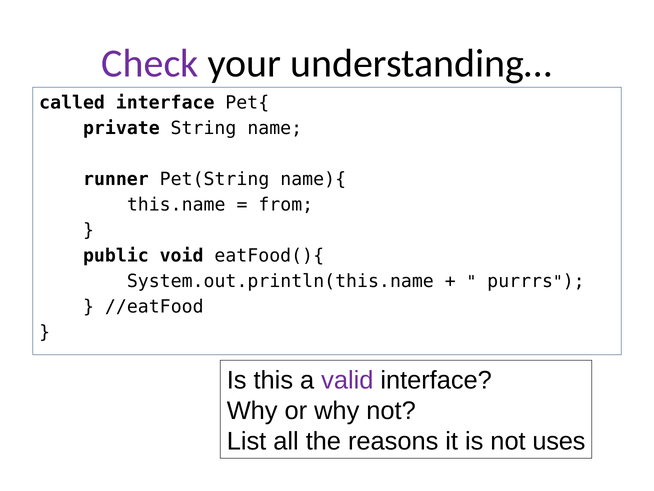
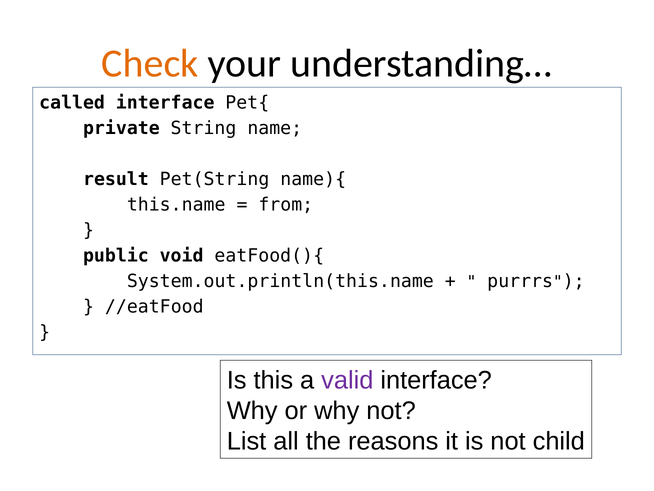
Check colour: purple -> orange
runner: runner -> result
uses: uses -> child
